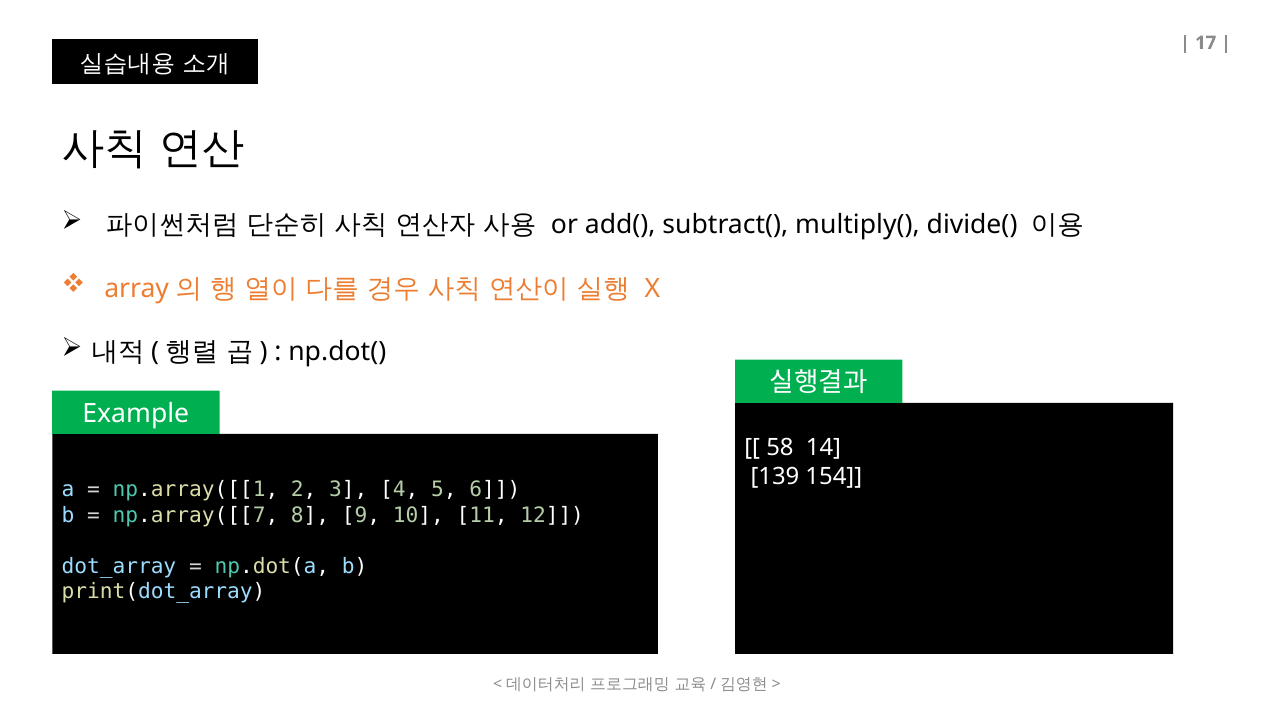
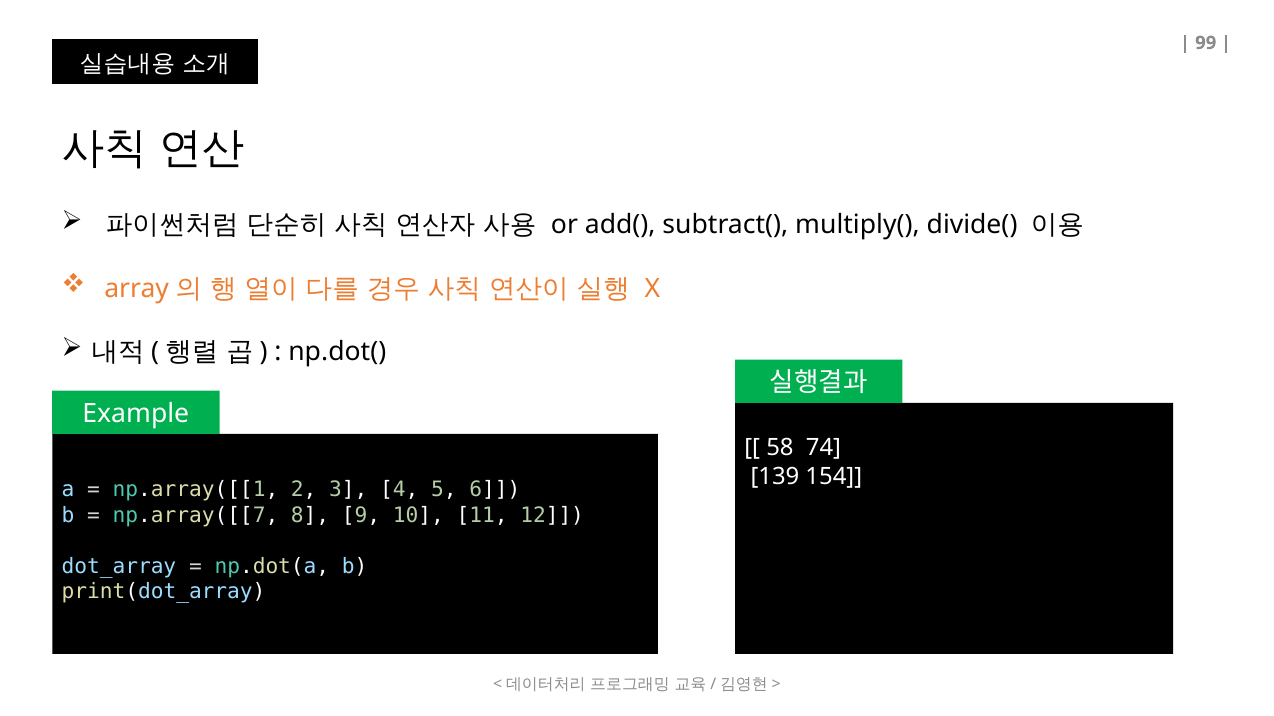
17: 17 -> 99
14: 14 -> 74
